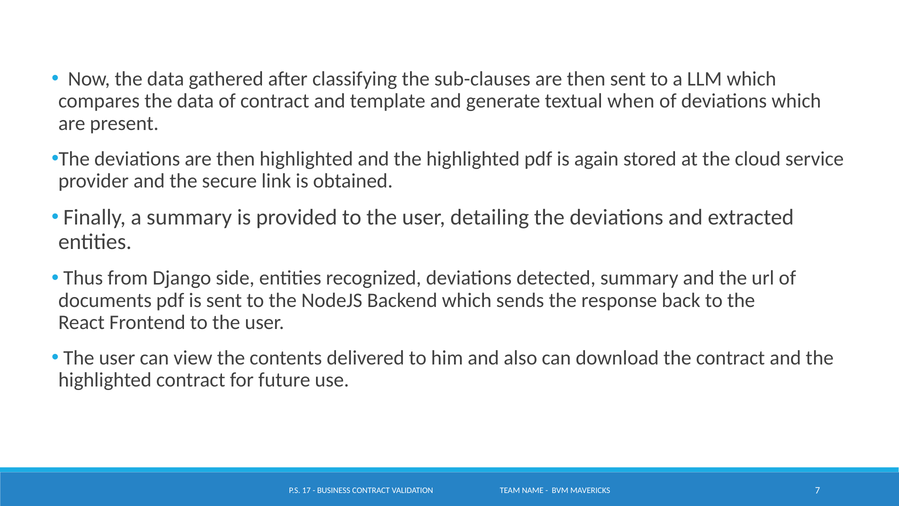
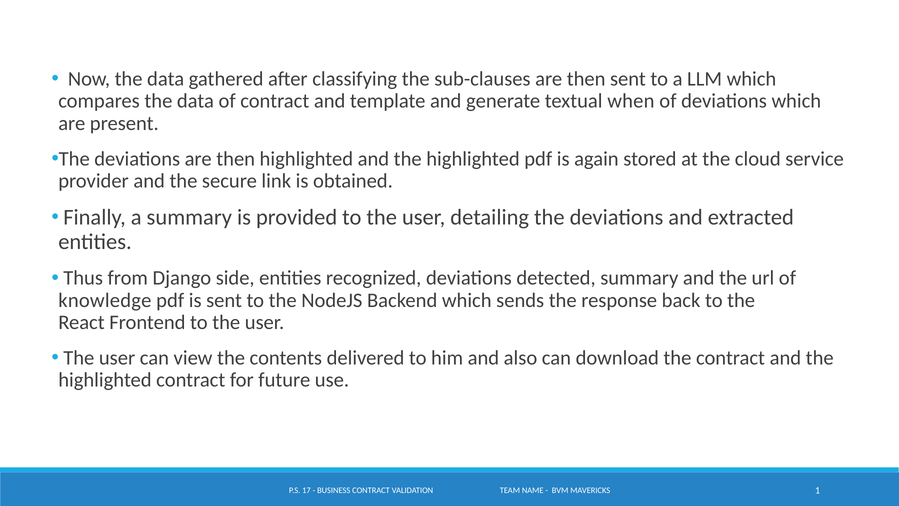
documents: documents -> knowledge
7: 7 -> 1
